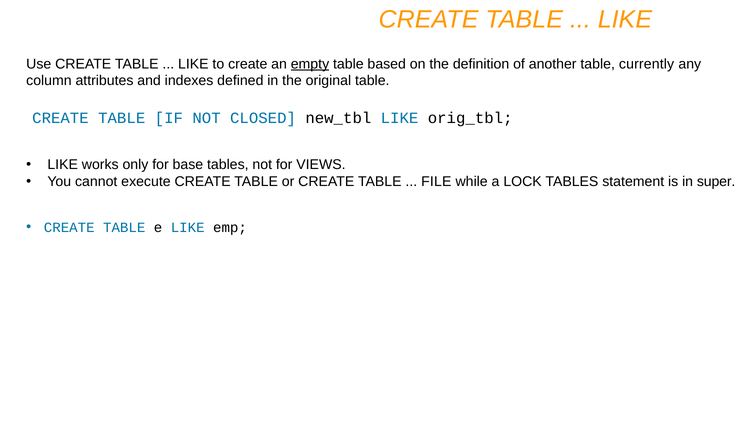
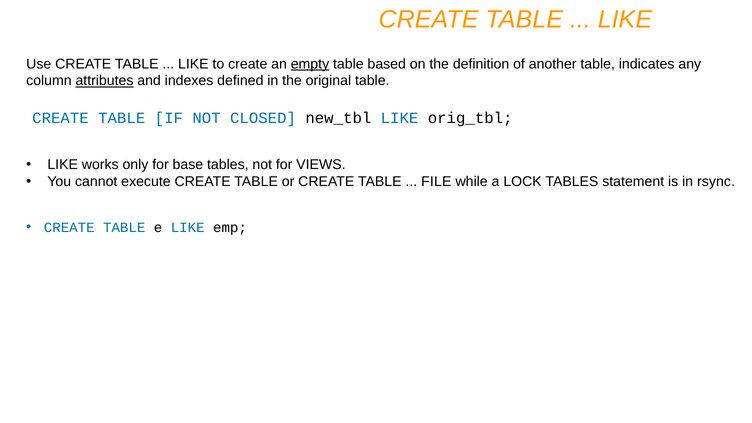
currently: currently -> indicates
attributes underline: none -> present
super: super -> rsync
